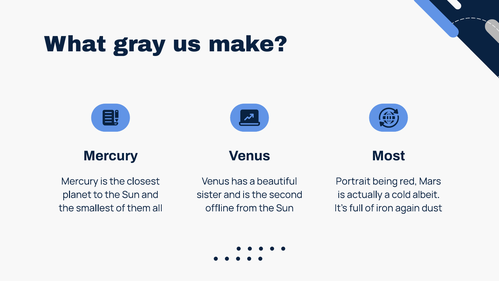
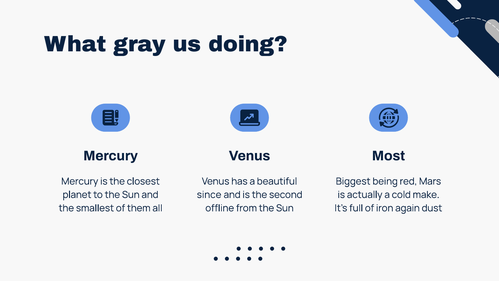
make: make -> doing
Portrait: Portrait -> Biggest
sister: sister -> since
albeit: albeit -> make
